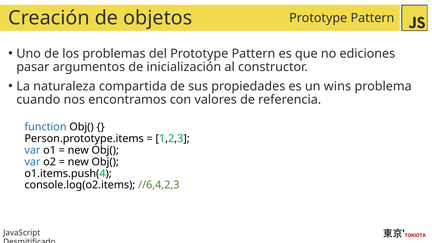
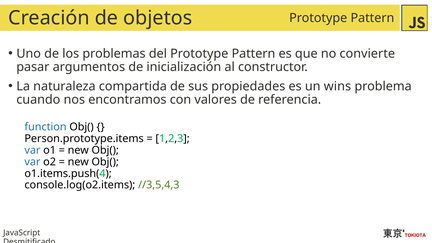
ediciones: ediciones -> convierte
//6,4,2,3: //6,4,2,3 -> //3,5,4,3
